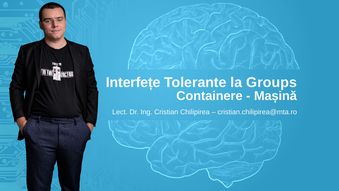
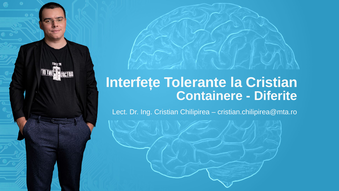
la Groups: Groups -> Cristian
Mașină: Mașină -> Diferite
